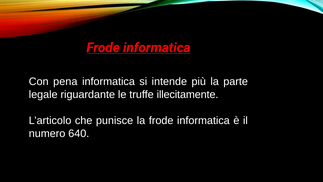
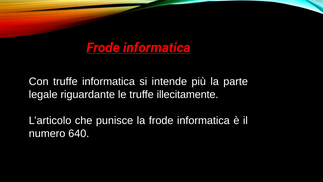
Con pena: pena -> truffe
